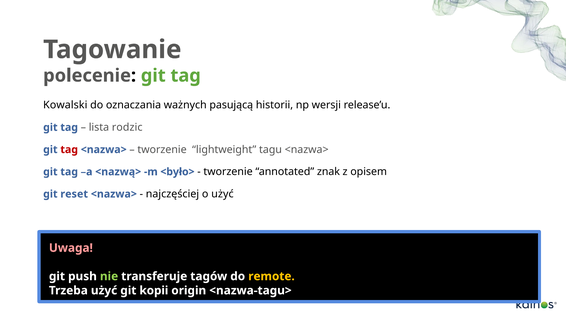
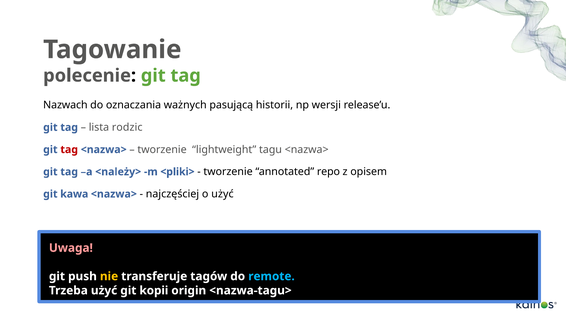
Kowalski: Kowalski -> Nazwach
<nazwą>: <nazwą> -> <należy>
<było>: <było> -> <pliki>
znak: znak -> repo
reset: reset -> kawa
nie colour: light green -> yellow
remote colour: yellow -> light blue
